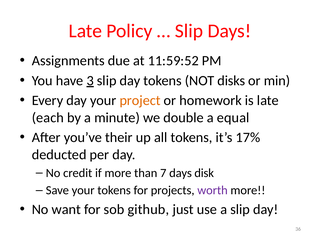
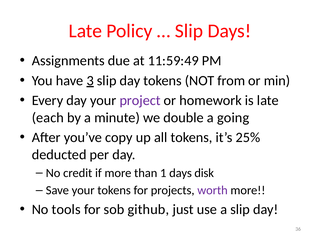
11:59:52: 11:59:52 -> 11:59:49
disks: disks -> from
project colour: orange -> purple
equal: equal -> going
their: their -> copy
17%: 17% -> 25%
7: 7 -> 1
want: want -> tools
